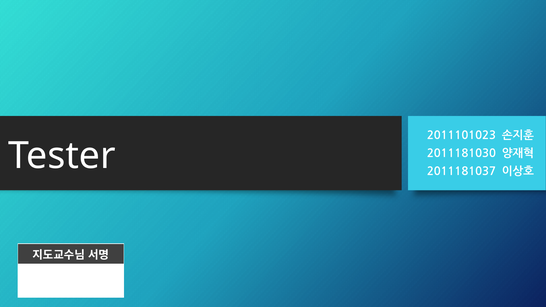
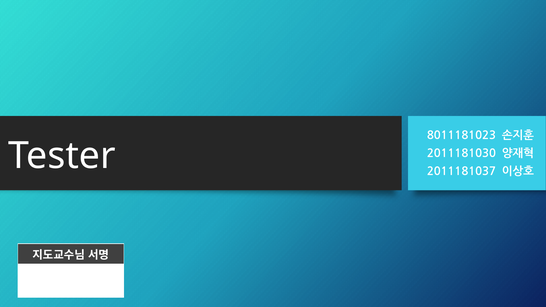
2011101023: 2011101023 -> 8011181023
